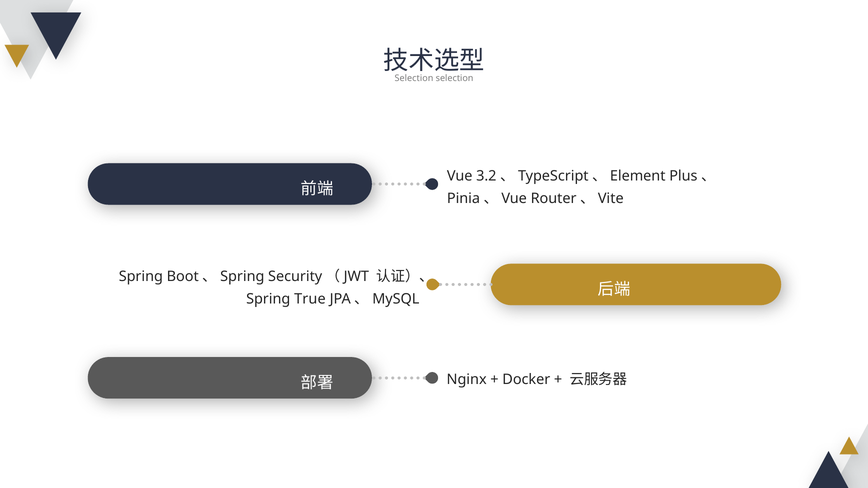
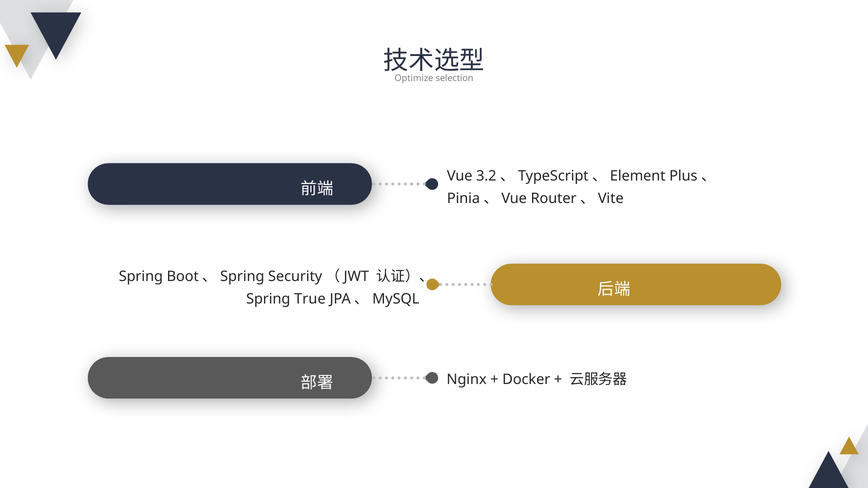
Selection at (414, 78): Selection -> Optimize
